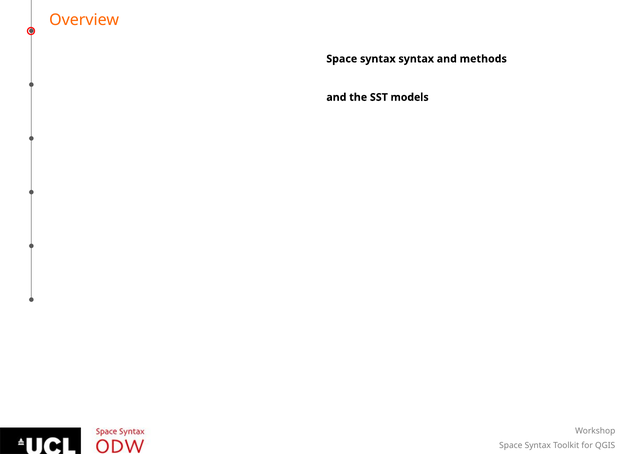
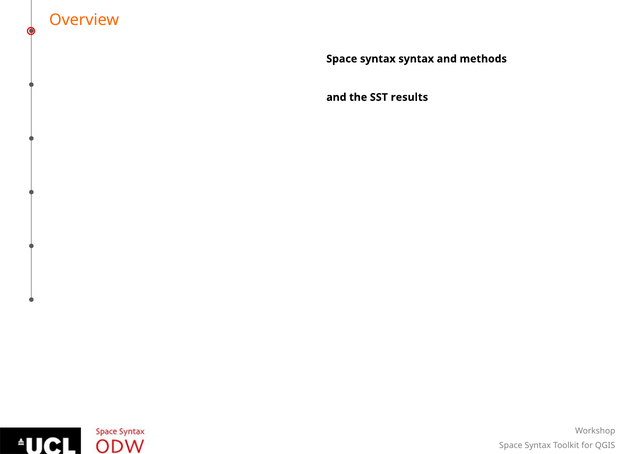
models: models -> results
